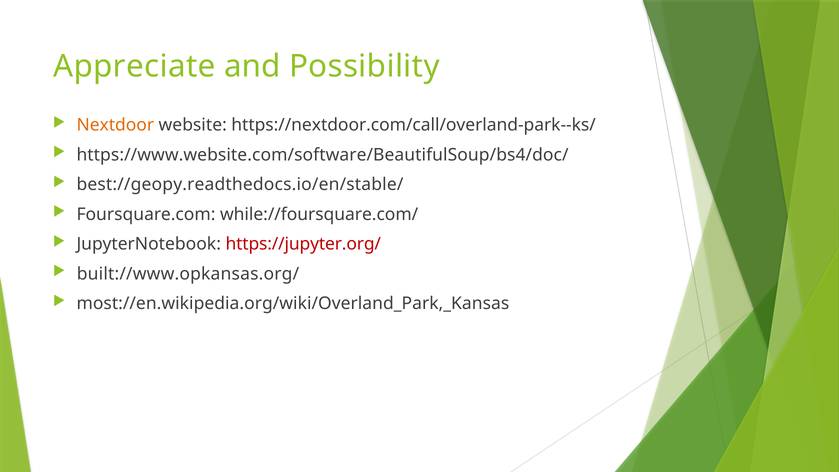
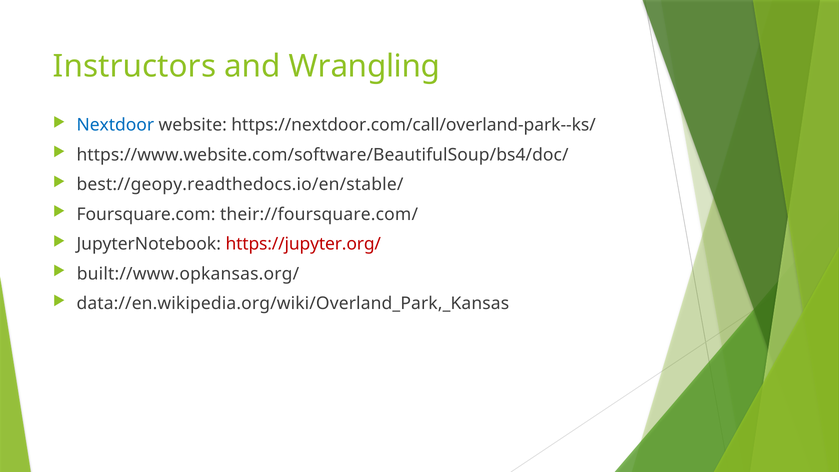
Appreciate: Appreciate -> Instructors
Possibility: Possibility -> Wrangling
Nextdoor colour: orange -> blue
while://foursquare.com/: while://foursquare.com/ -> their://foursquare.com/
most://en.wikipedia.org/wiki/Overland_Park,_Kansas: most://en.wikipedia.org/wiki/Overland_Park,_Kansas -> data://en.wikipedia.org/wiki/Overland_Park,_Kansas
